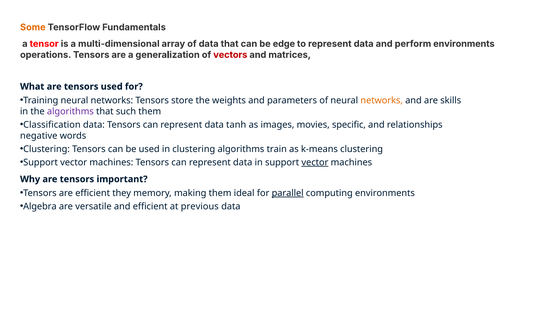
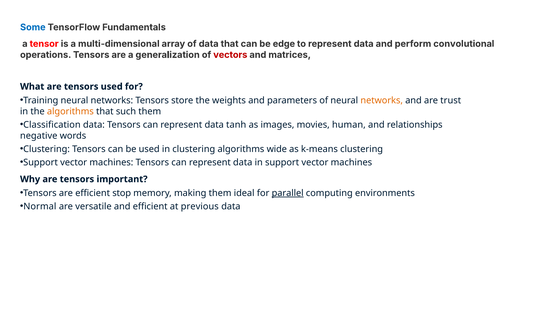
Some colour: orange -> blue
perform environments: environments -> convolutional
skills: skills -> trust
algorithms at (70, 112) colour: purple -> orange
specific: specific -> human
train: train -> wide
vector at (315, 163) underline: present -> none
they: they -> stop
Algebra: Algebra -> Normal
